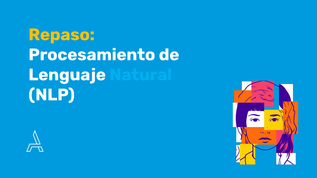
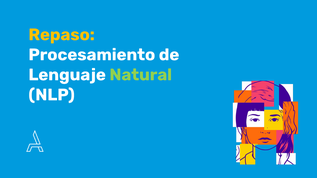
Natural colour: light blue -> light green
